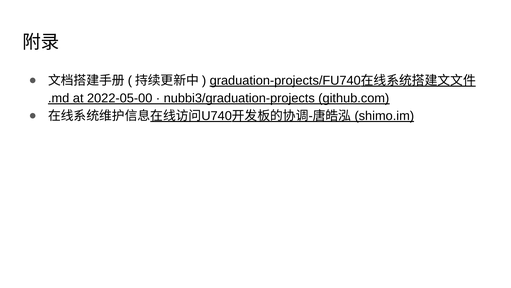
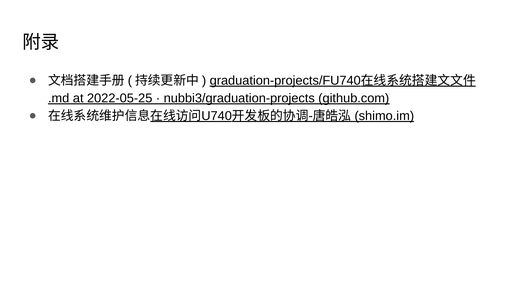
2022-05-00: 2022-05-00 -> 2022-05-25
